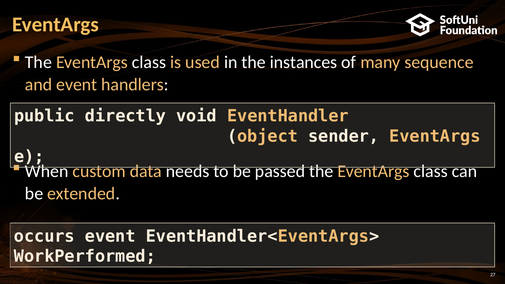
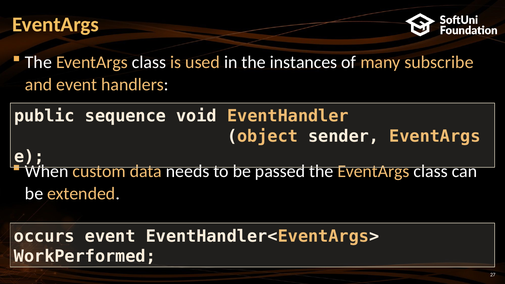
sequence: sequence -> subscribe
directly: directly -> sequence
